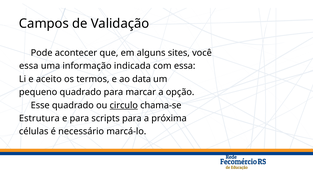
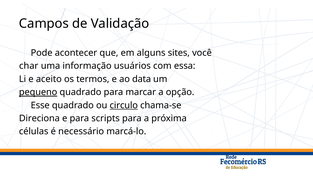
essa at (29, 66): essa -> char
indicada: indicada -> usuários
pequeno underline: none -> present
Estrutura: Estrutura -> Direciona
